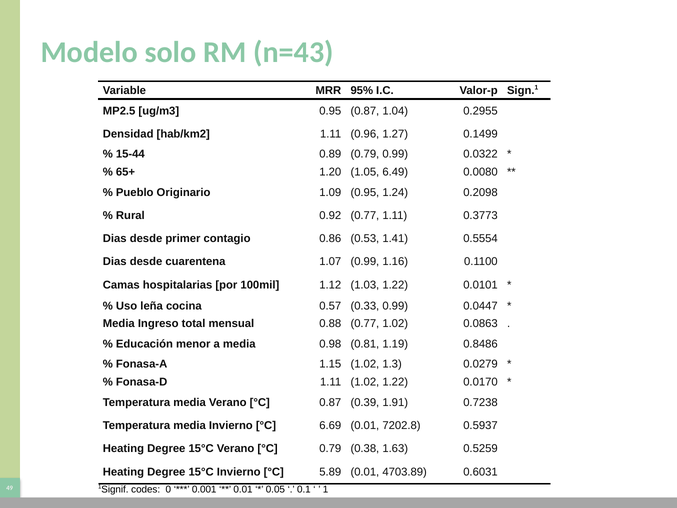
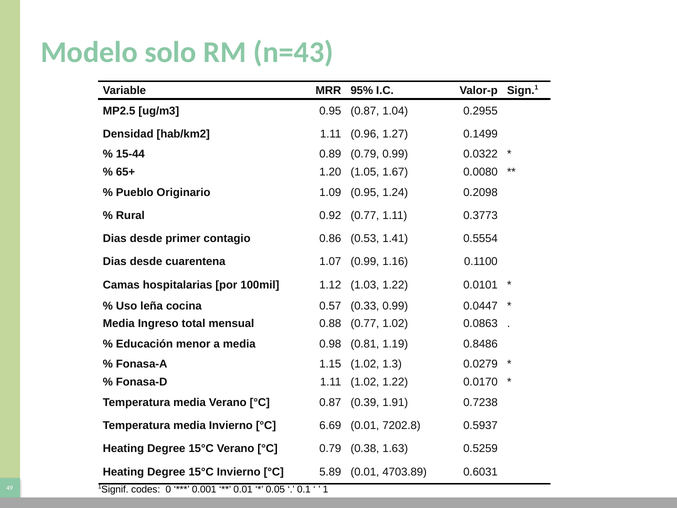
6.49: 6.49 -> 1.67
